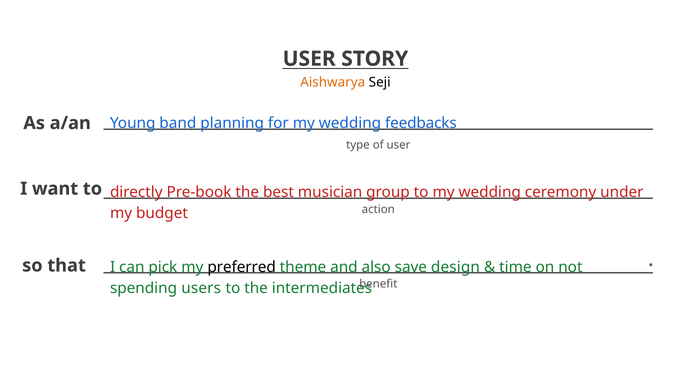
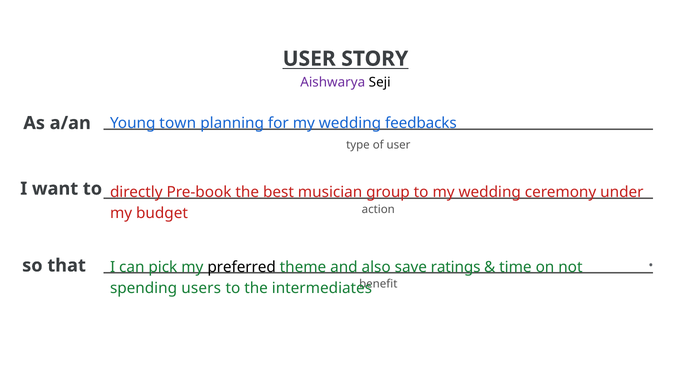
Aishwarya colour: orange -> purple
band: band -> town
design: design -> ratings
